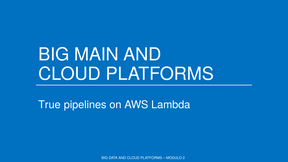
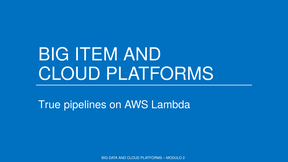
MAIN: MAIN -> ITEM
